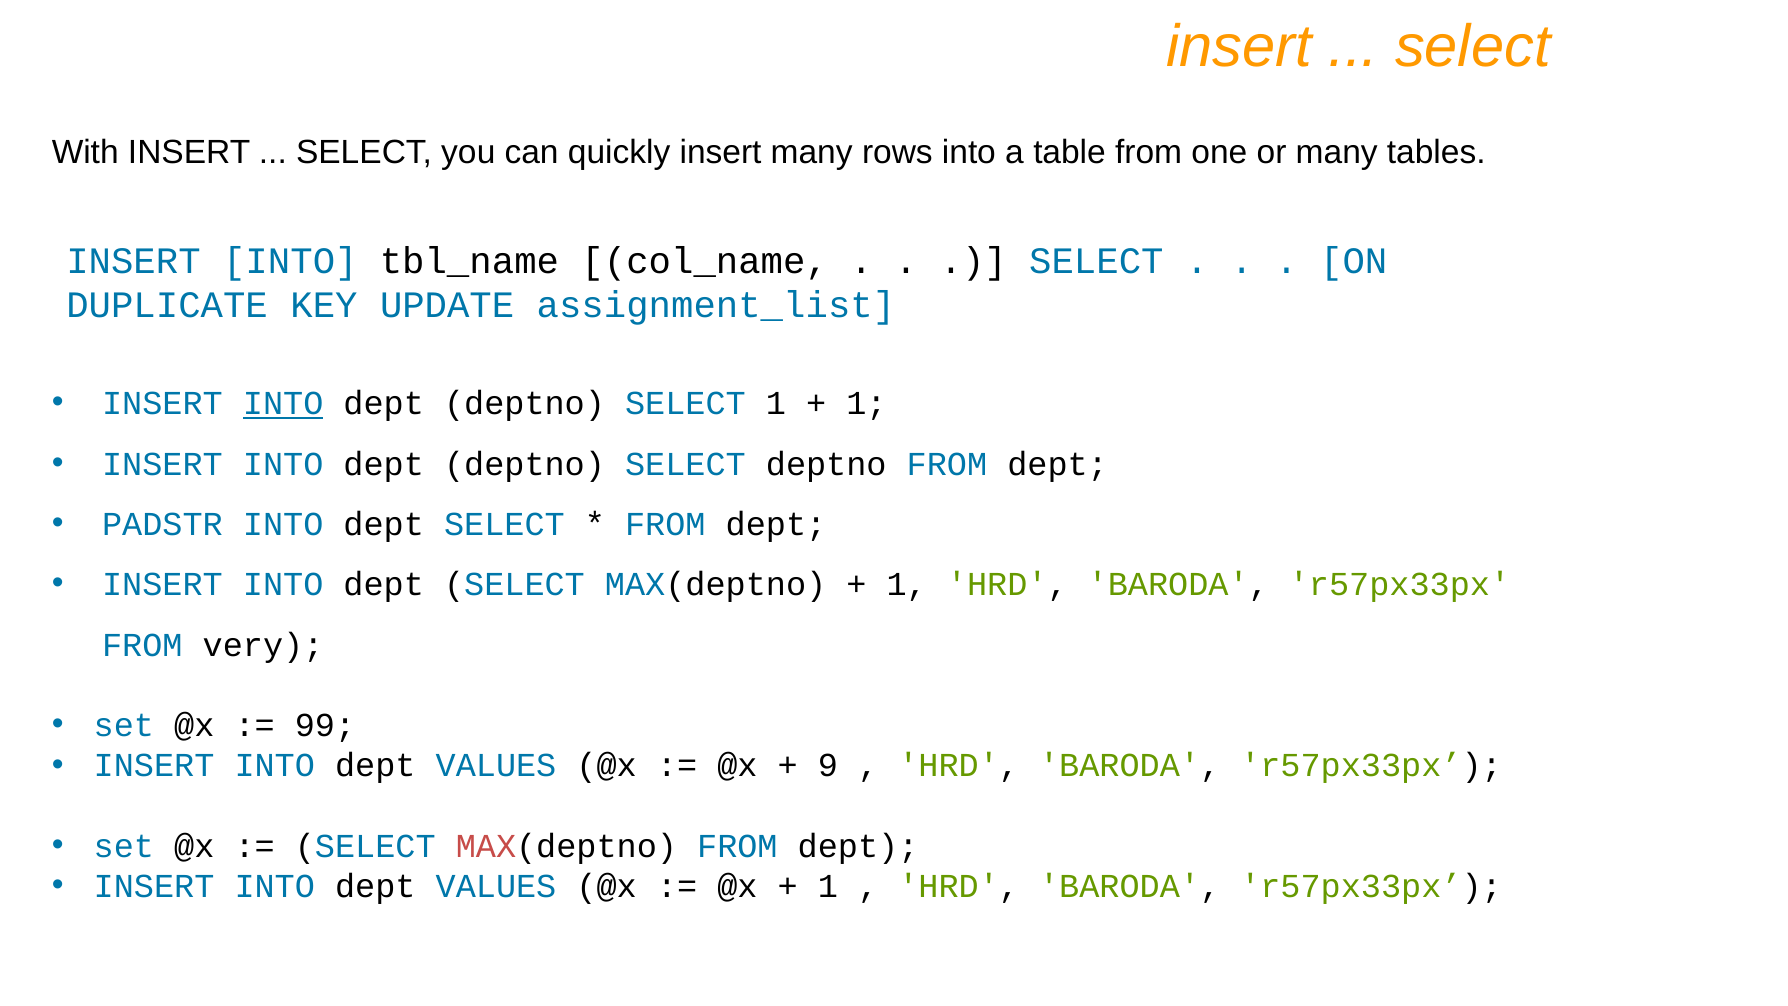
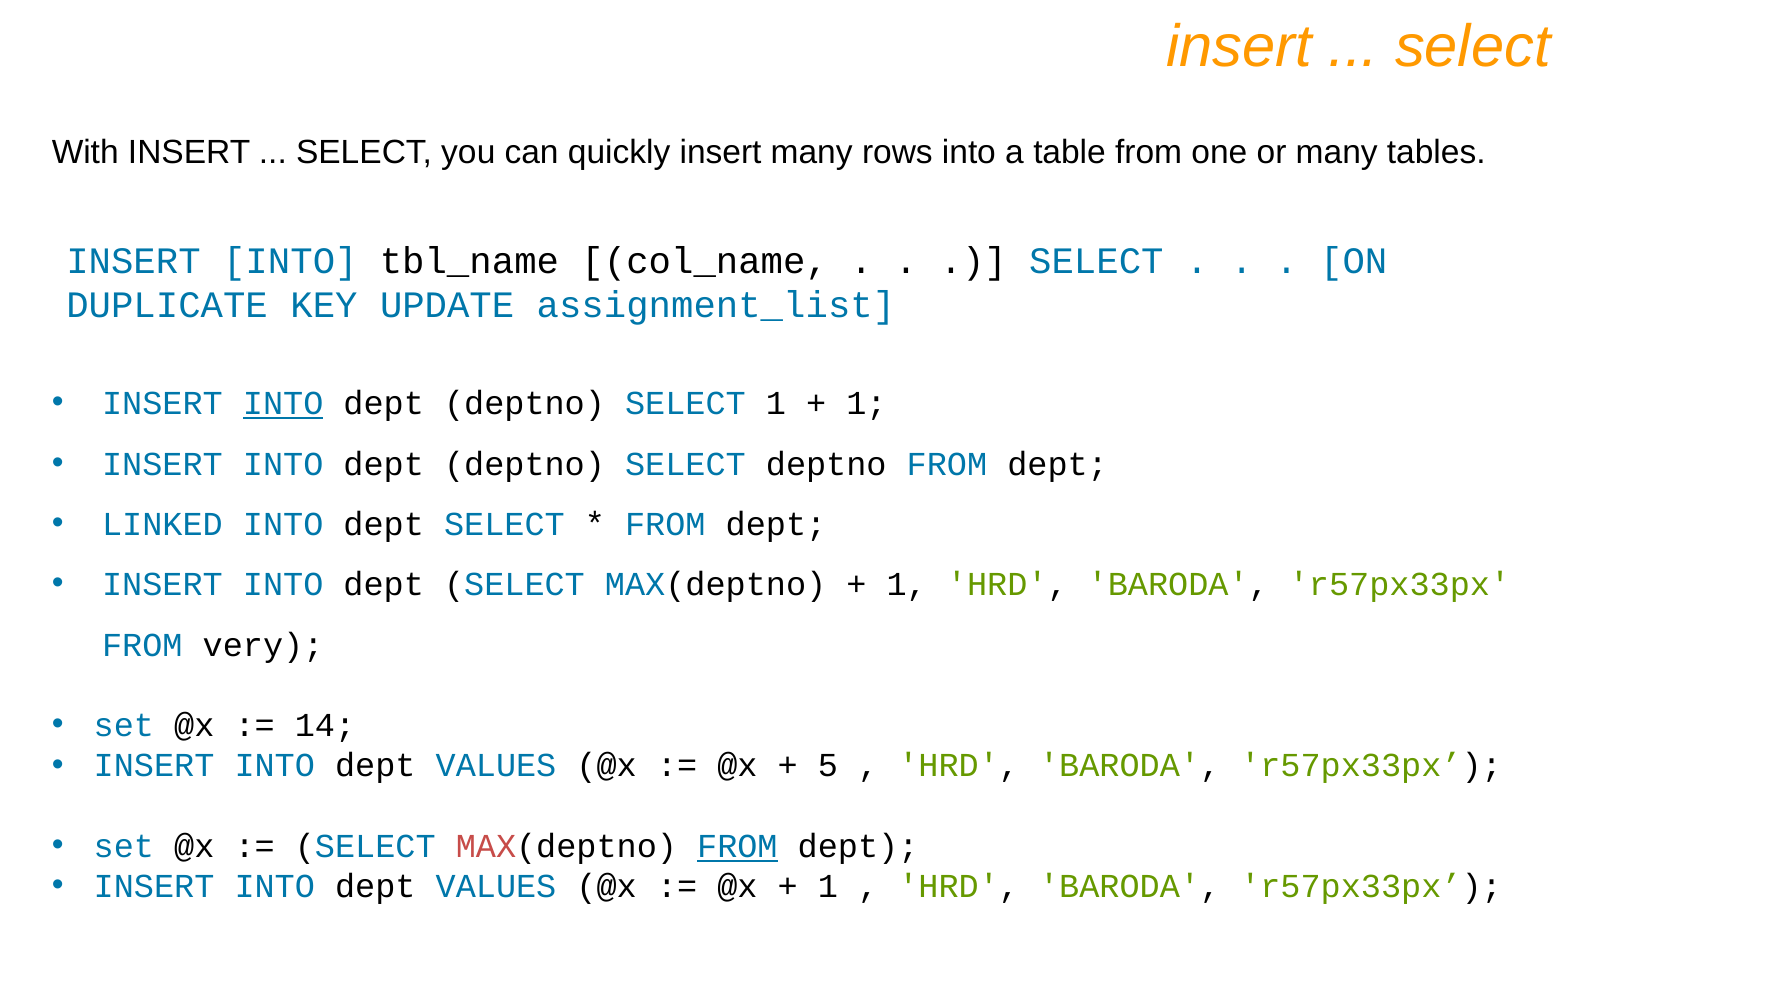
PADSTR: PADSTR -> LINKED
99: 99 -> 14
9: 9 -> 5
FROM at (737, 846) underline: none -> present
